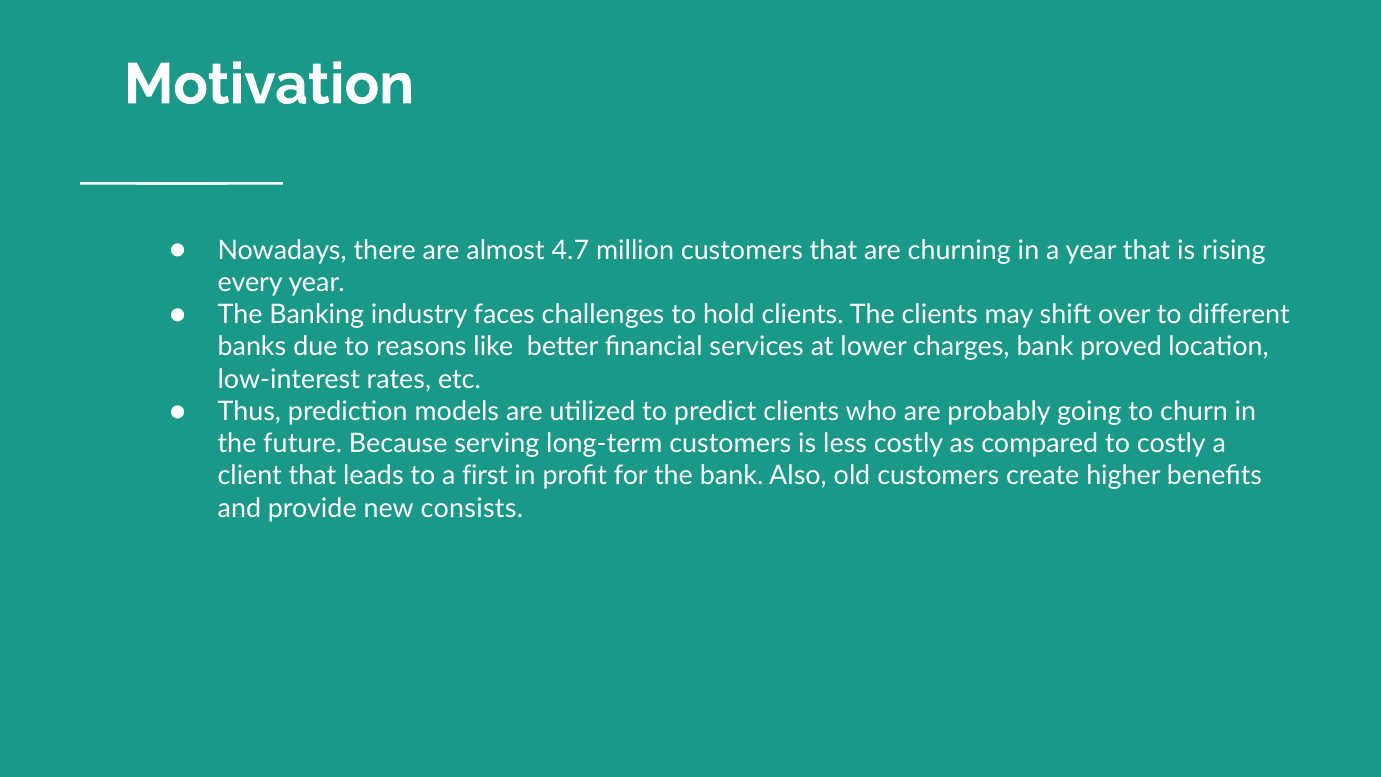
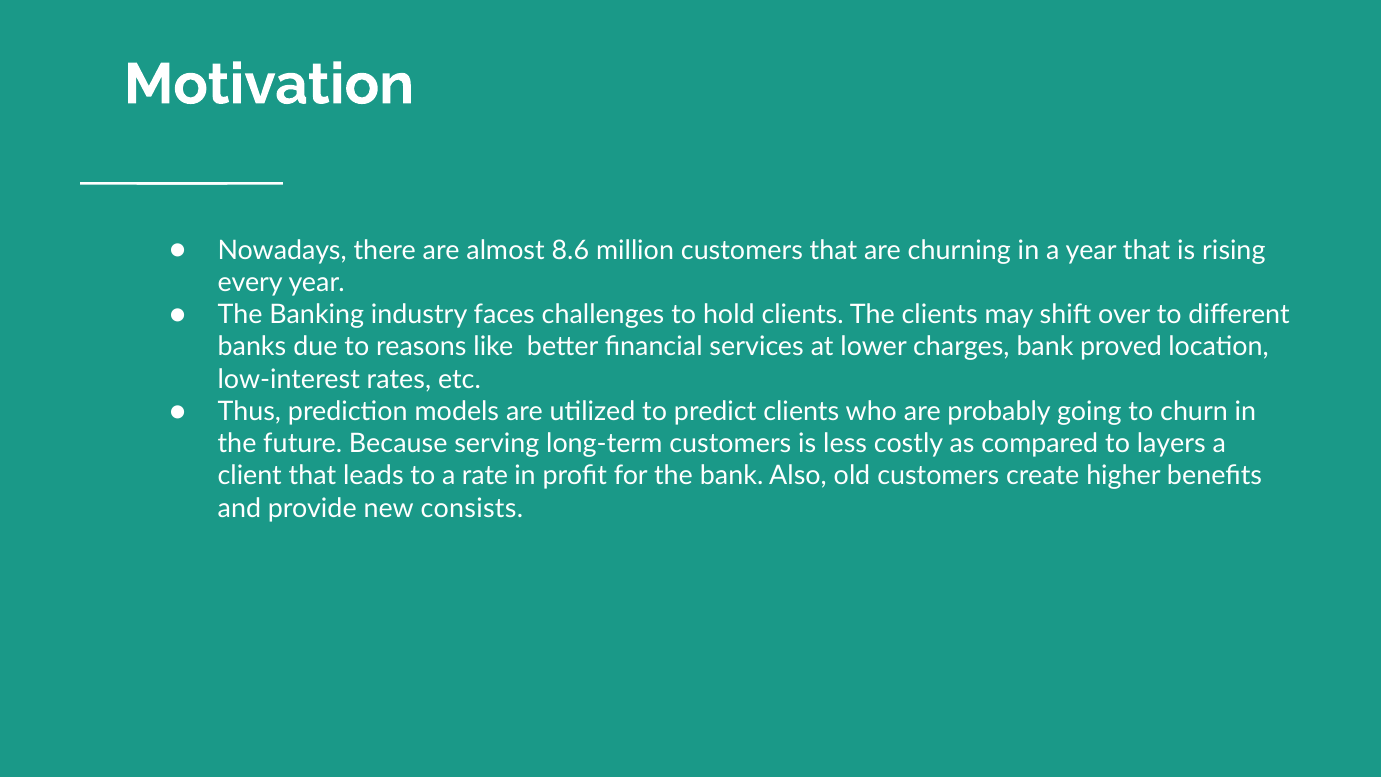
4.7: 4.7 -> 8.6
to costly: costly -> layers
first: first -> rate
